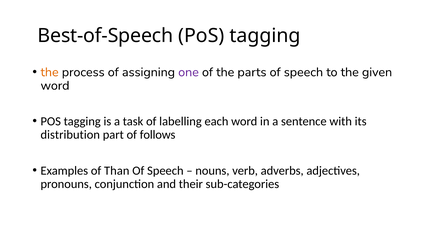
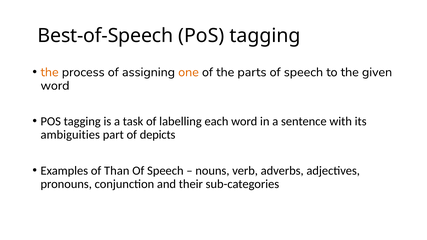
one colour: purple -> orange
distribution: distribution -> ambiguities
follows: follows -> depicts
